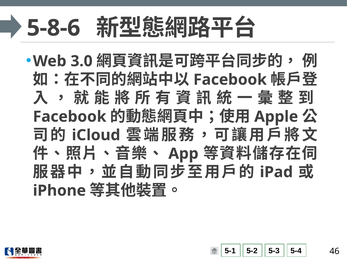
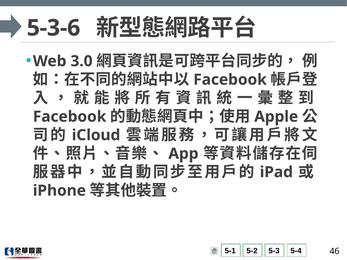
5-8-6: 5-8-6 -> 5-3-6
